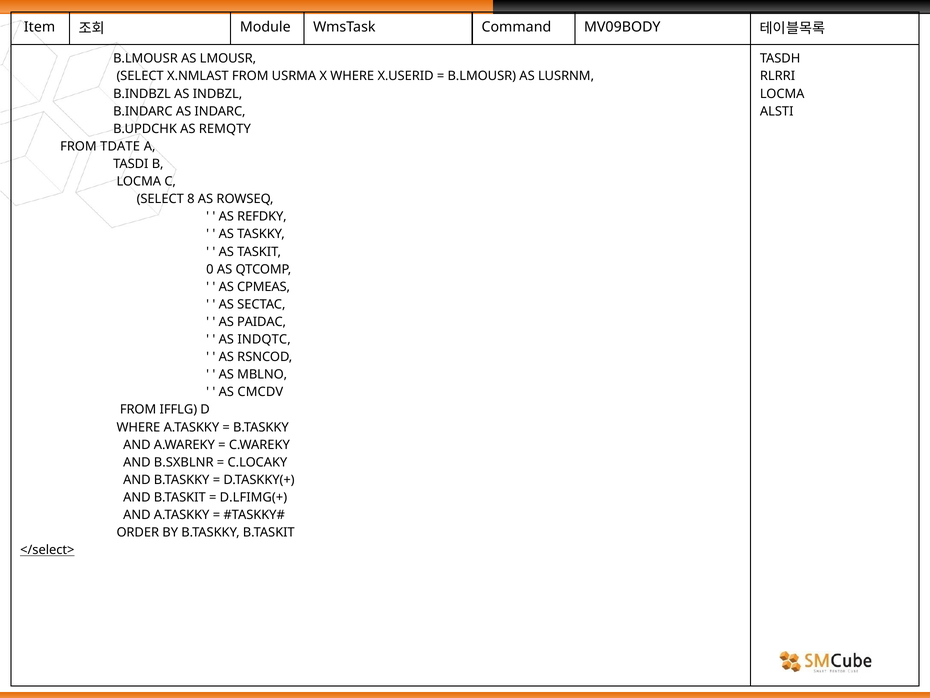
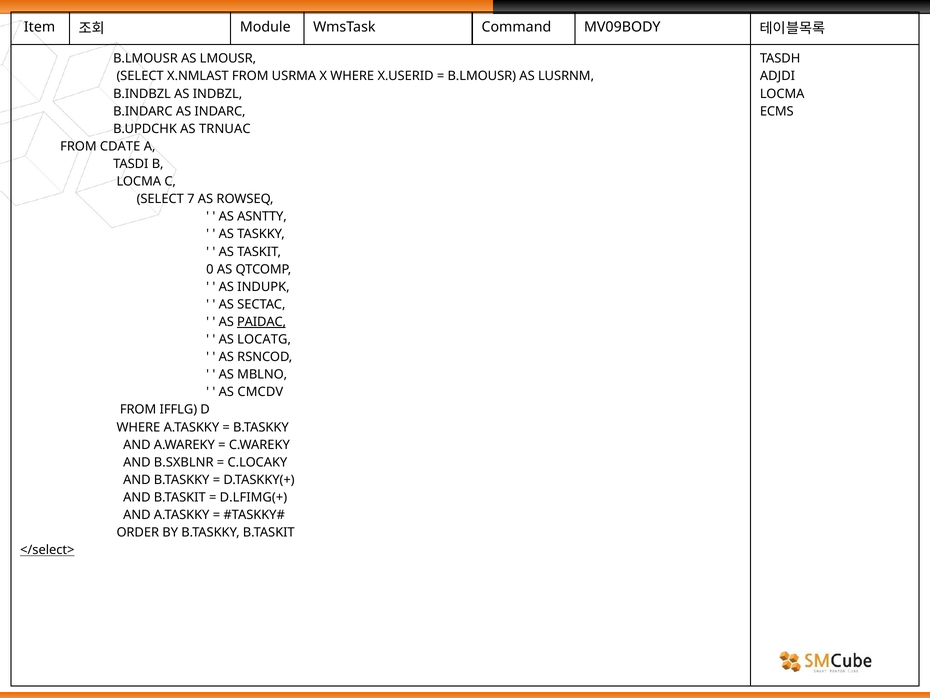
RLRRI: RLRRI -> ADJDI
ALSTI: ALSTI -> ECMS
REMQTY: REMQTY -> TRNUAC
TDATE: TDATE -> CDATE
8: 8 -> 7
REFDKY: REFDKY -> ASNTTY
CPMEAS: CPMEAS -> INDUPK
PAIDAC underline: none -> present
INDQTC: INDQTC -> LOCATG
